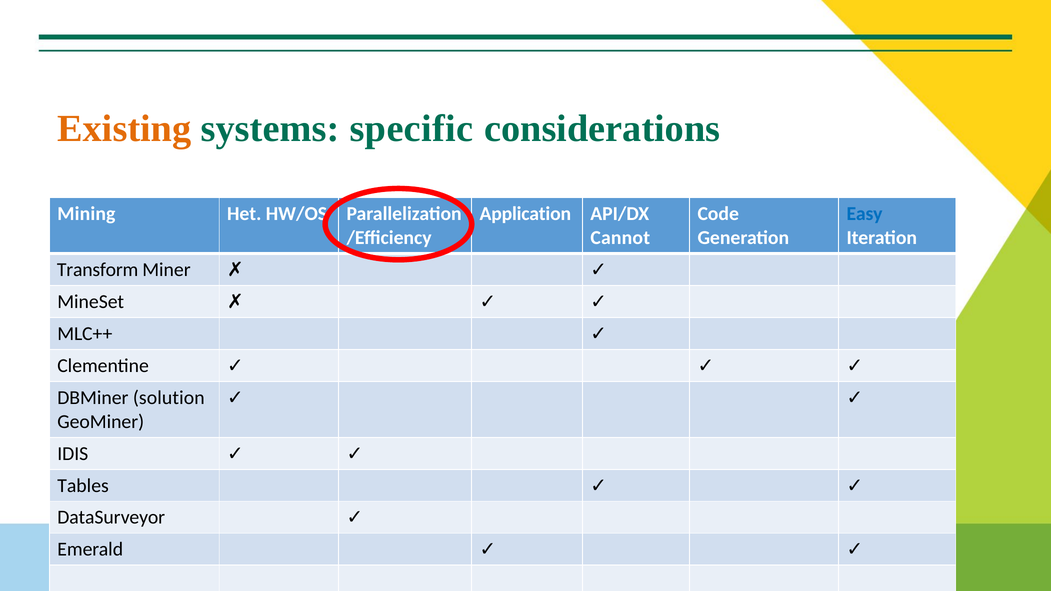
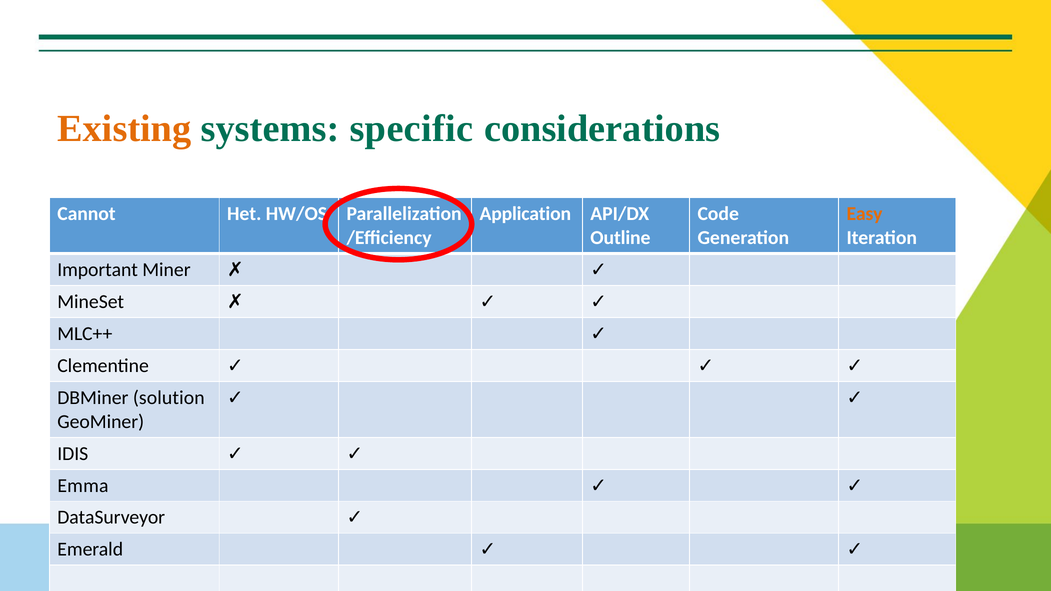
Mining: Mining -> Cannot
Easy colour: blue -> orange
Cannot: Cannot -> Outline
Transform: Transform -> Important
Tables: Tables -> Emma
